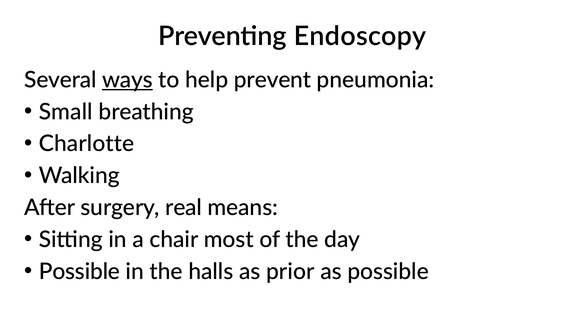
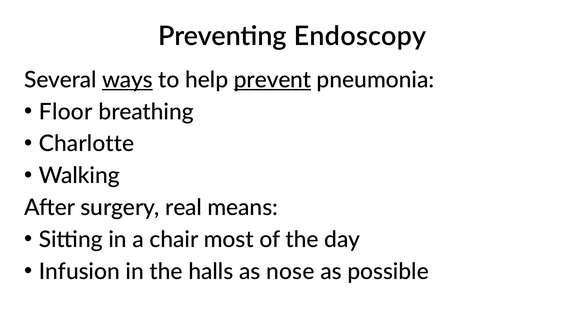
prevent underline: none -> present
Small: Small -> Floor
Possible at (79, 272): Possible -> Infusion
prior: prior -> nose
